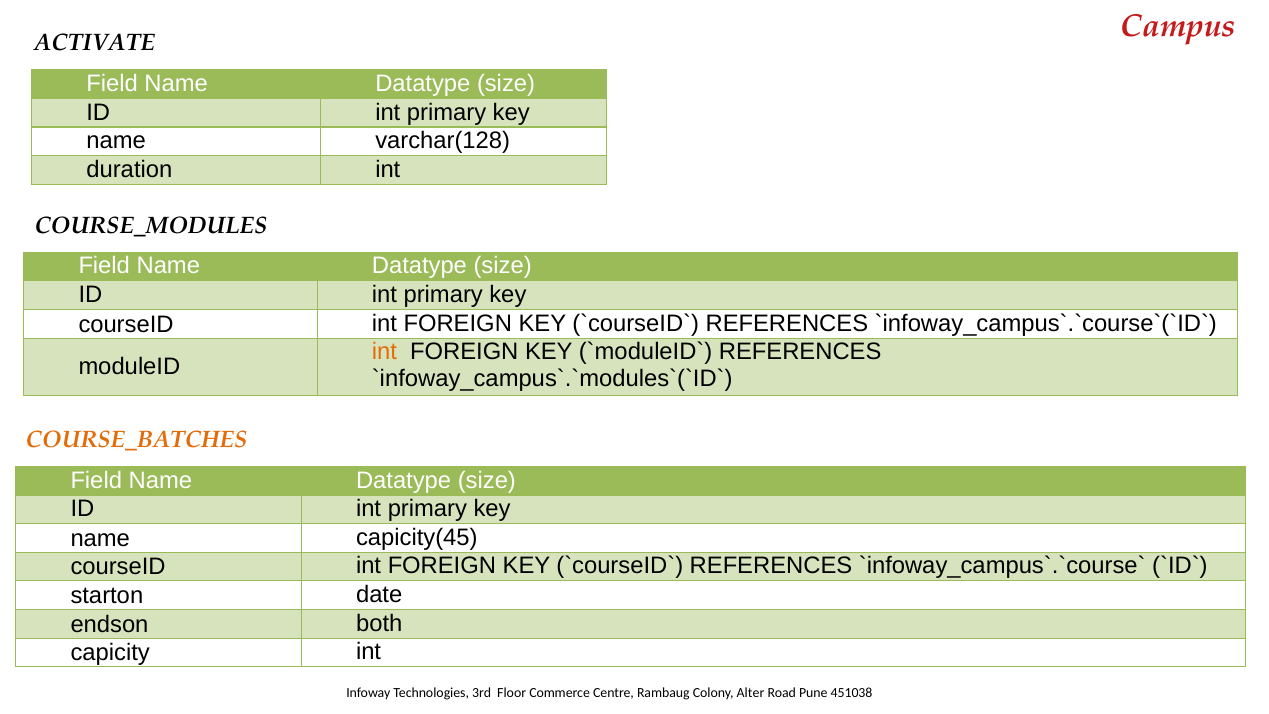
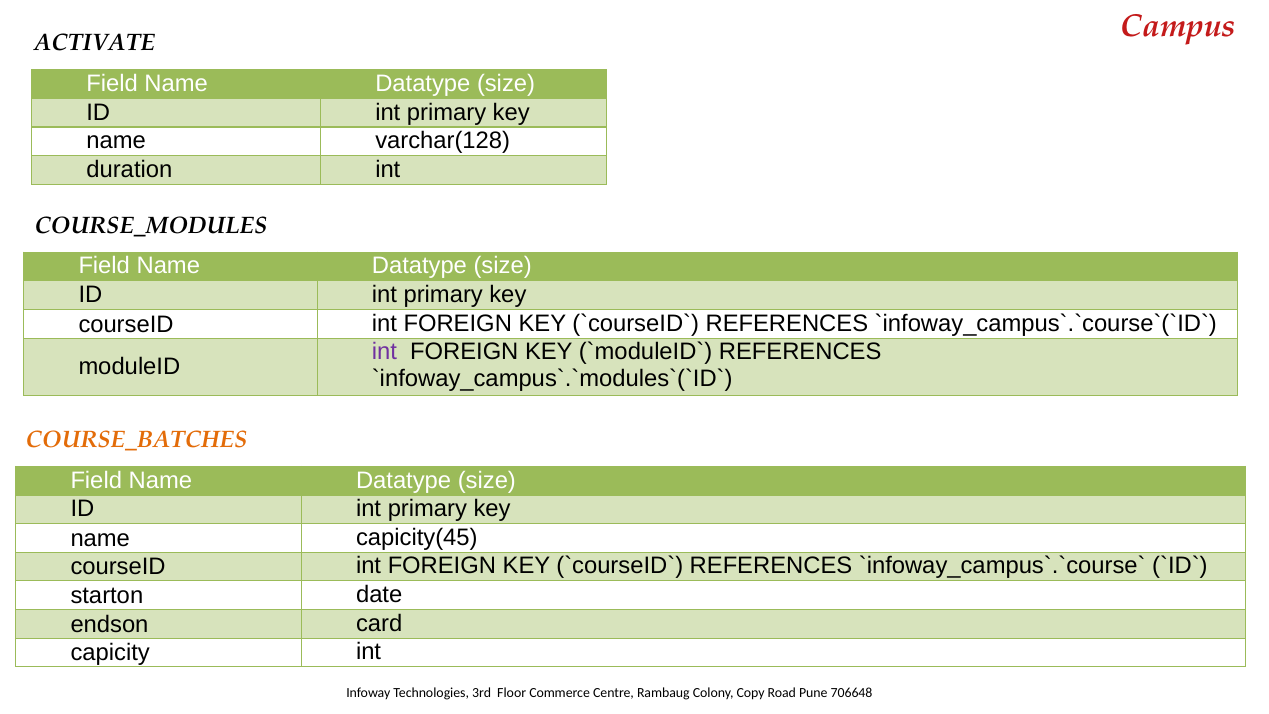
int at (384, 352) colour: orange -> purple
both: both -> card
Alter: Alter -> Copy
451038: 451038 -> 706648
